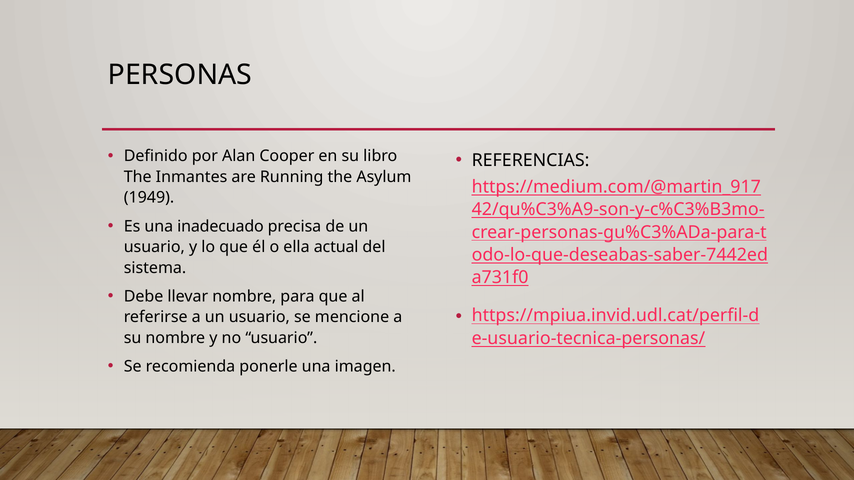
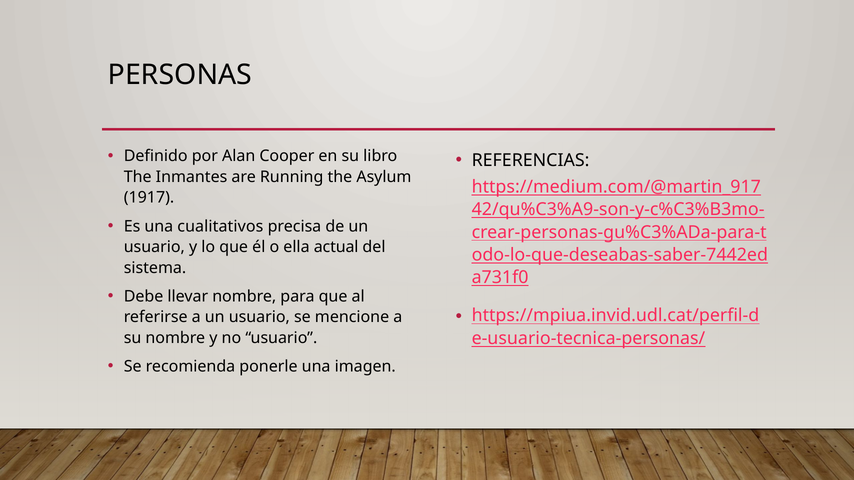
1949: 1949 -> 1917
inadecuado: inadecuado -> cualitativos
